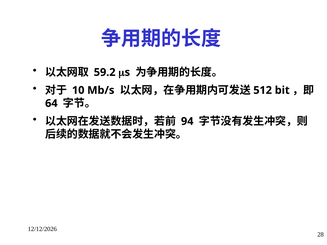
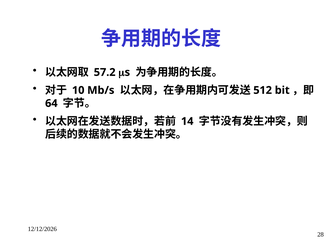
59.2: 59.2 -> 57.2
94: 94 -> 14
